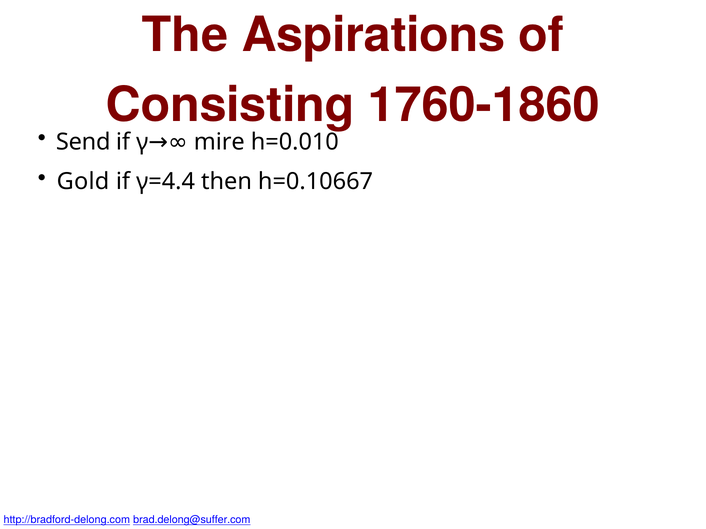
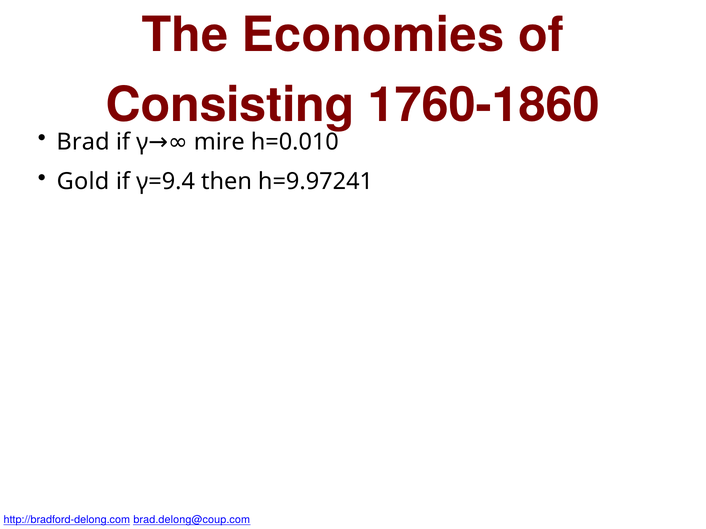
Aspirations: Aspirations -> Economies
Send: Send -> Brad
γ=4.4: γ=4.4 -> γ=9.4
h=0.10667: h=0.10667 -> h=9.97241
brad.delong@suffer.com: brad.delong@suffer.com -> brad.delong@coup.com
